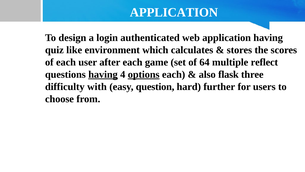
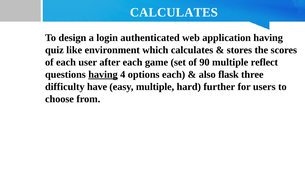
APPLICATION at (174, 12): APPLICATION -> CALCULATES
64: 64 -> 90
options underline: present -> none
with: with -> have
easy question: question -> multiple
